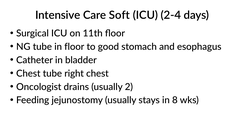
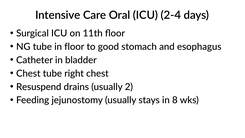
Soft: Soft -> Oral
Oncologist: Oncologist -> Resuspend
